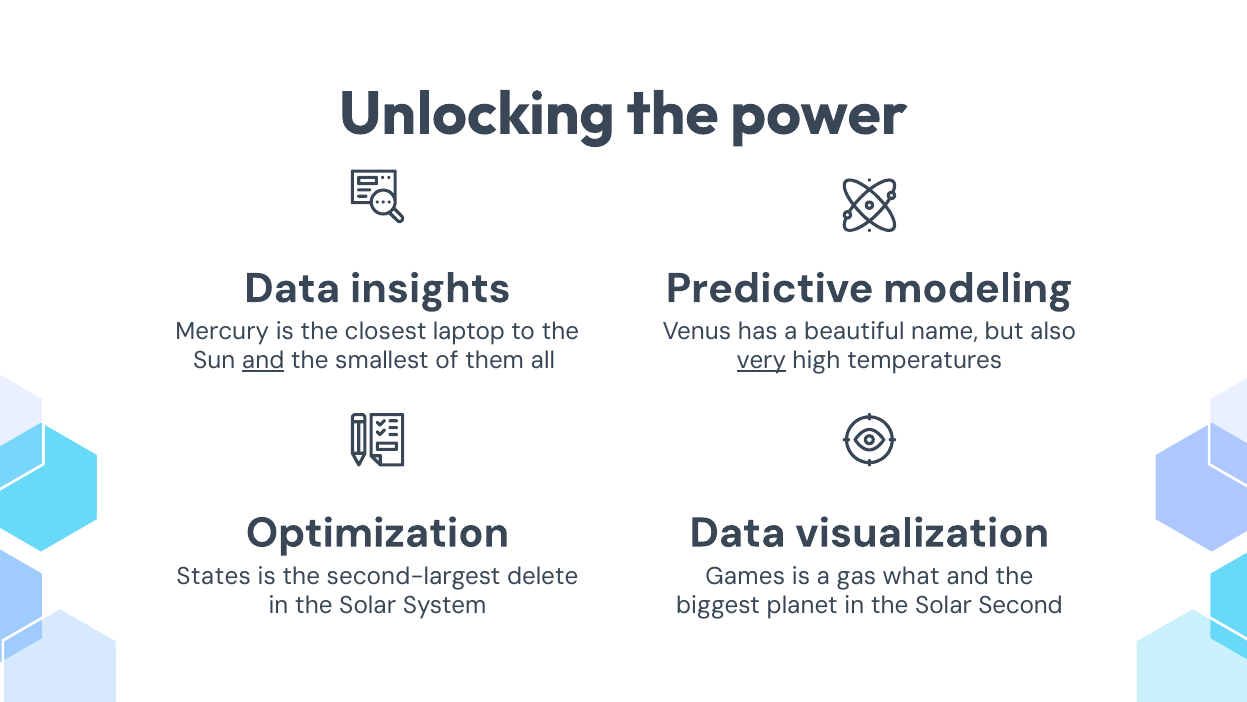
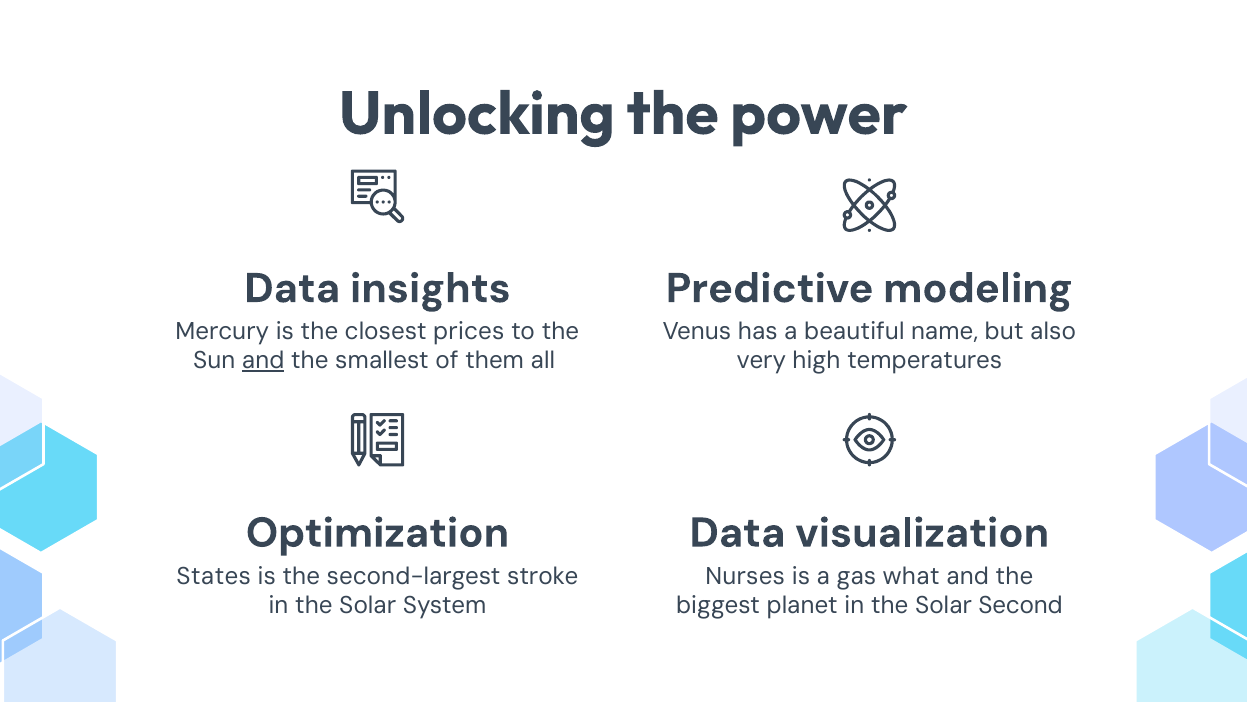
laptop: laptop -> prices
very underline: present -> none
delete: delete -> stroke
Games: Games -> Nurses
